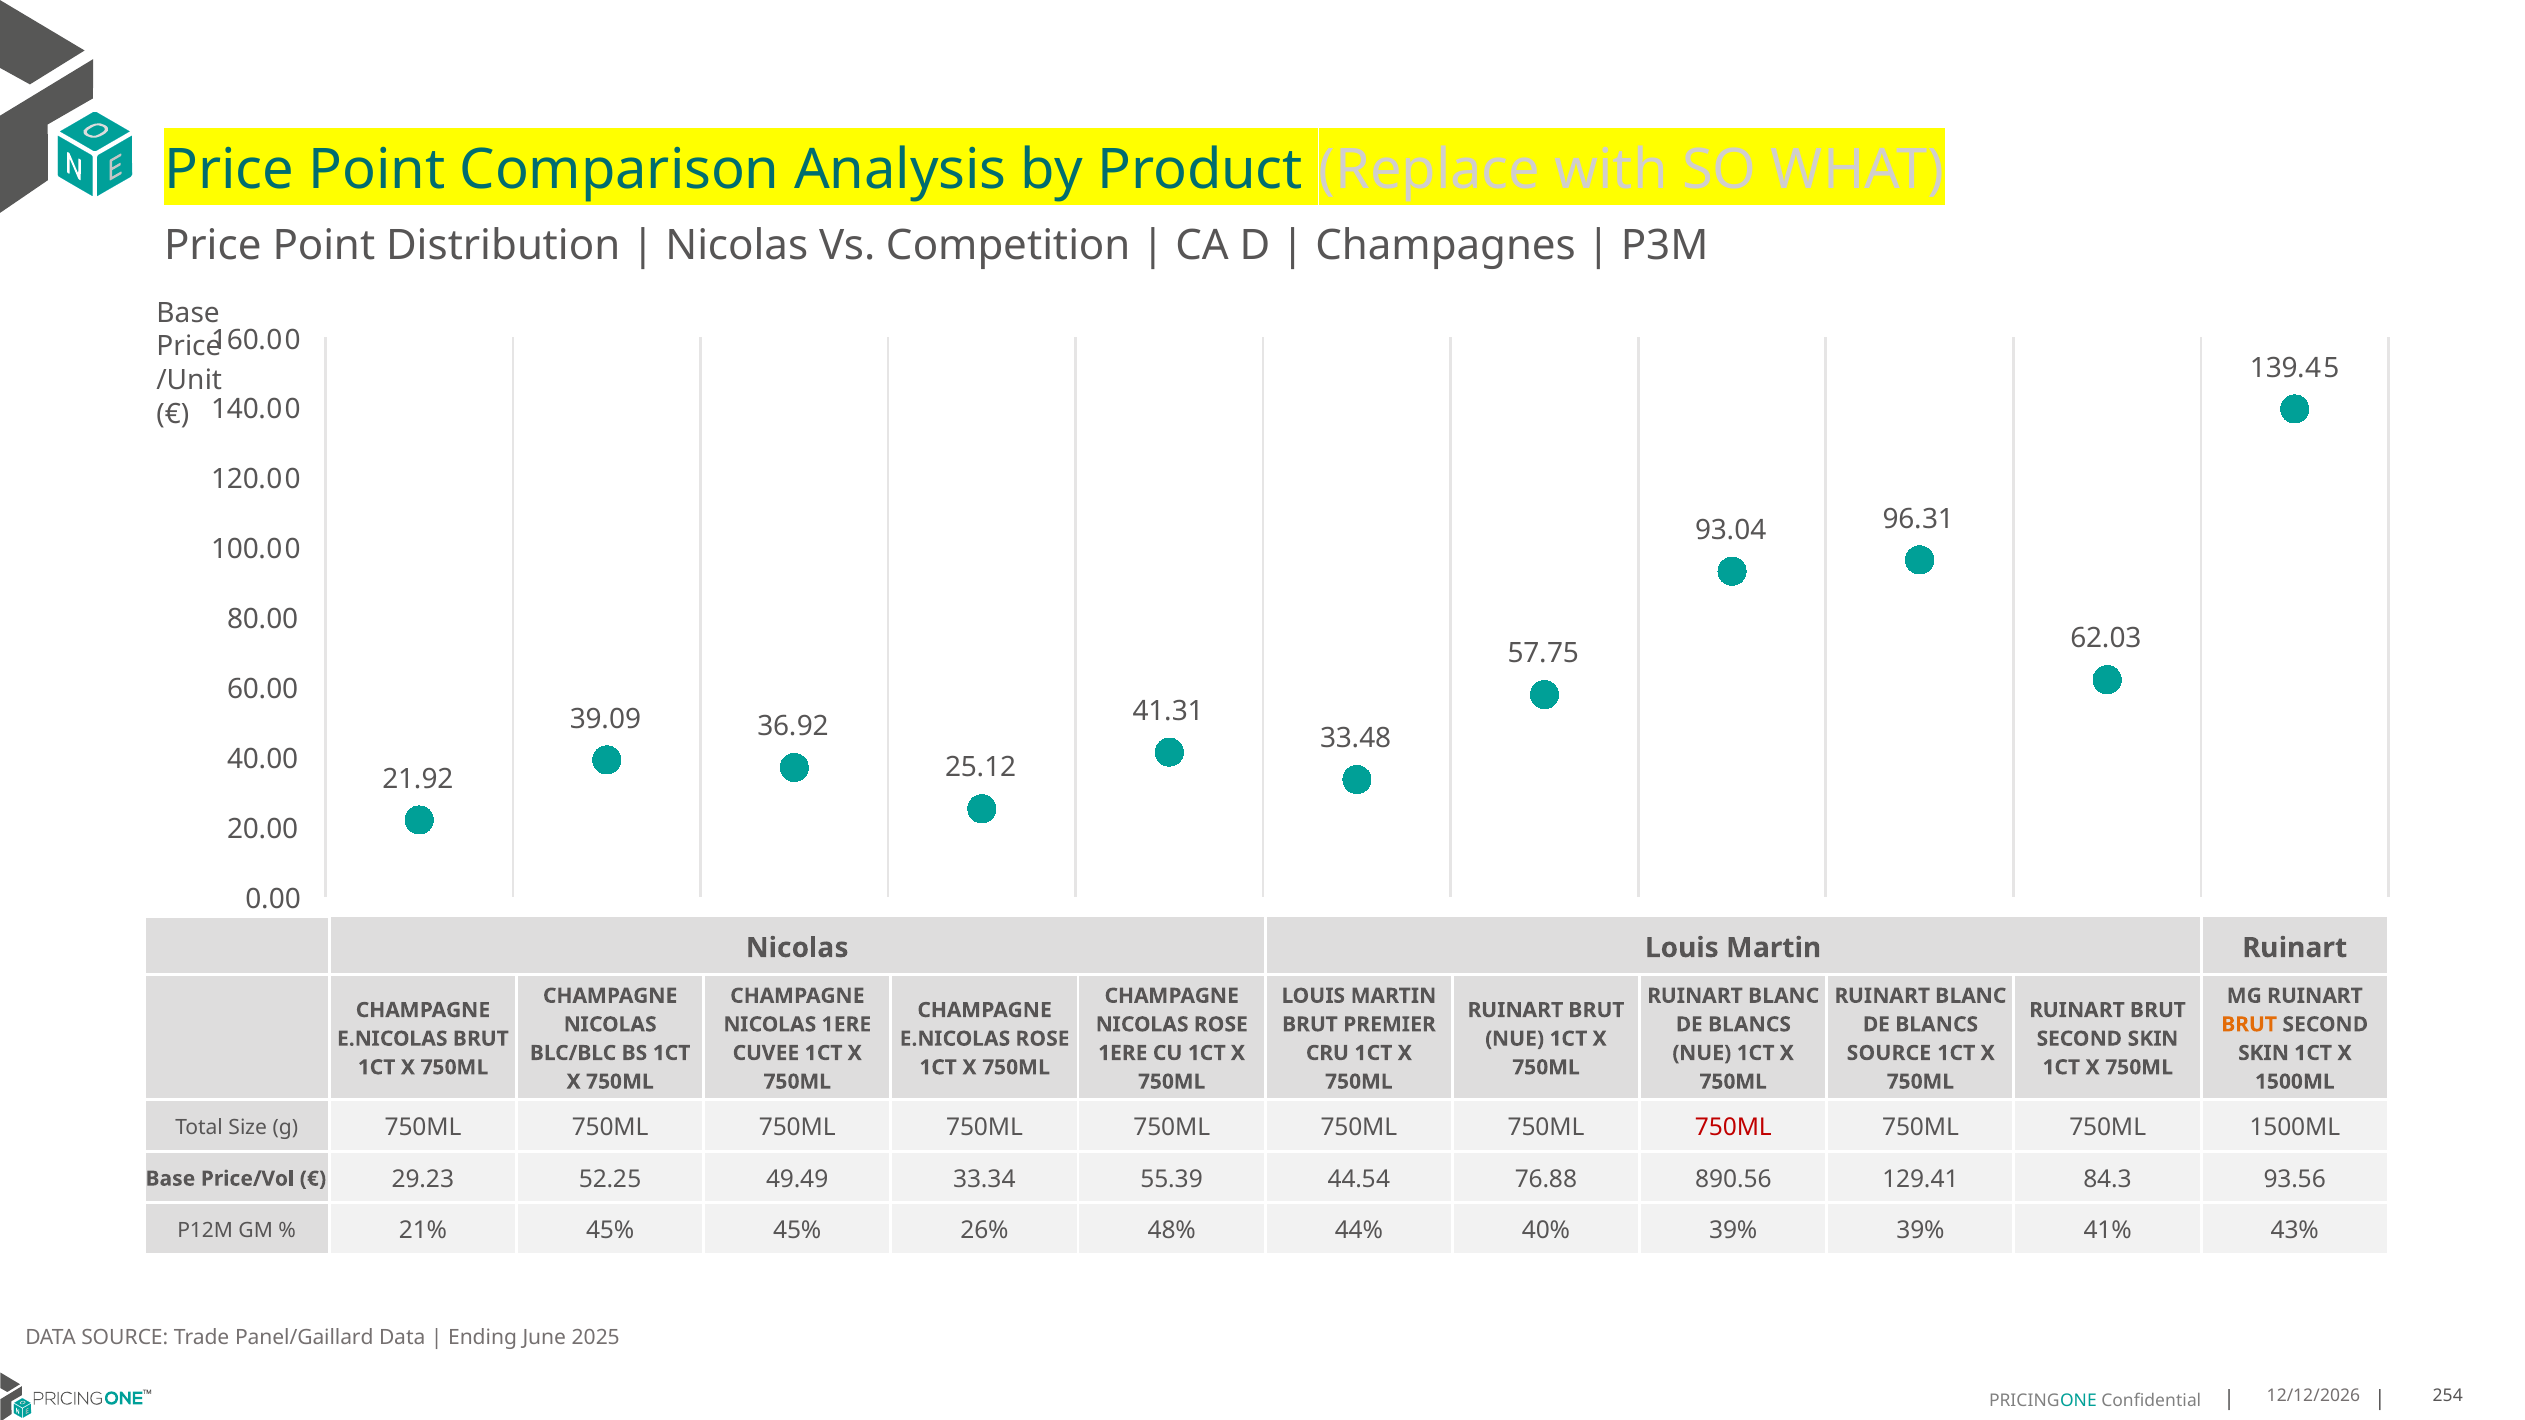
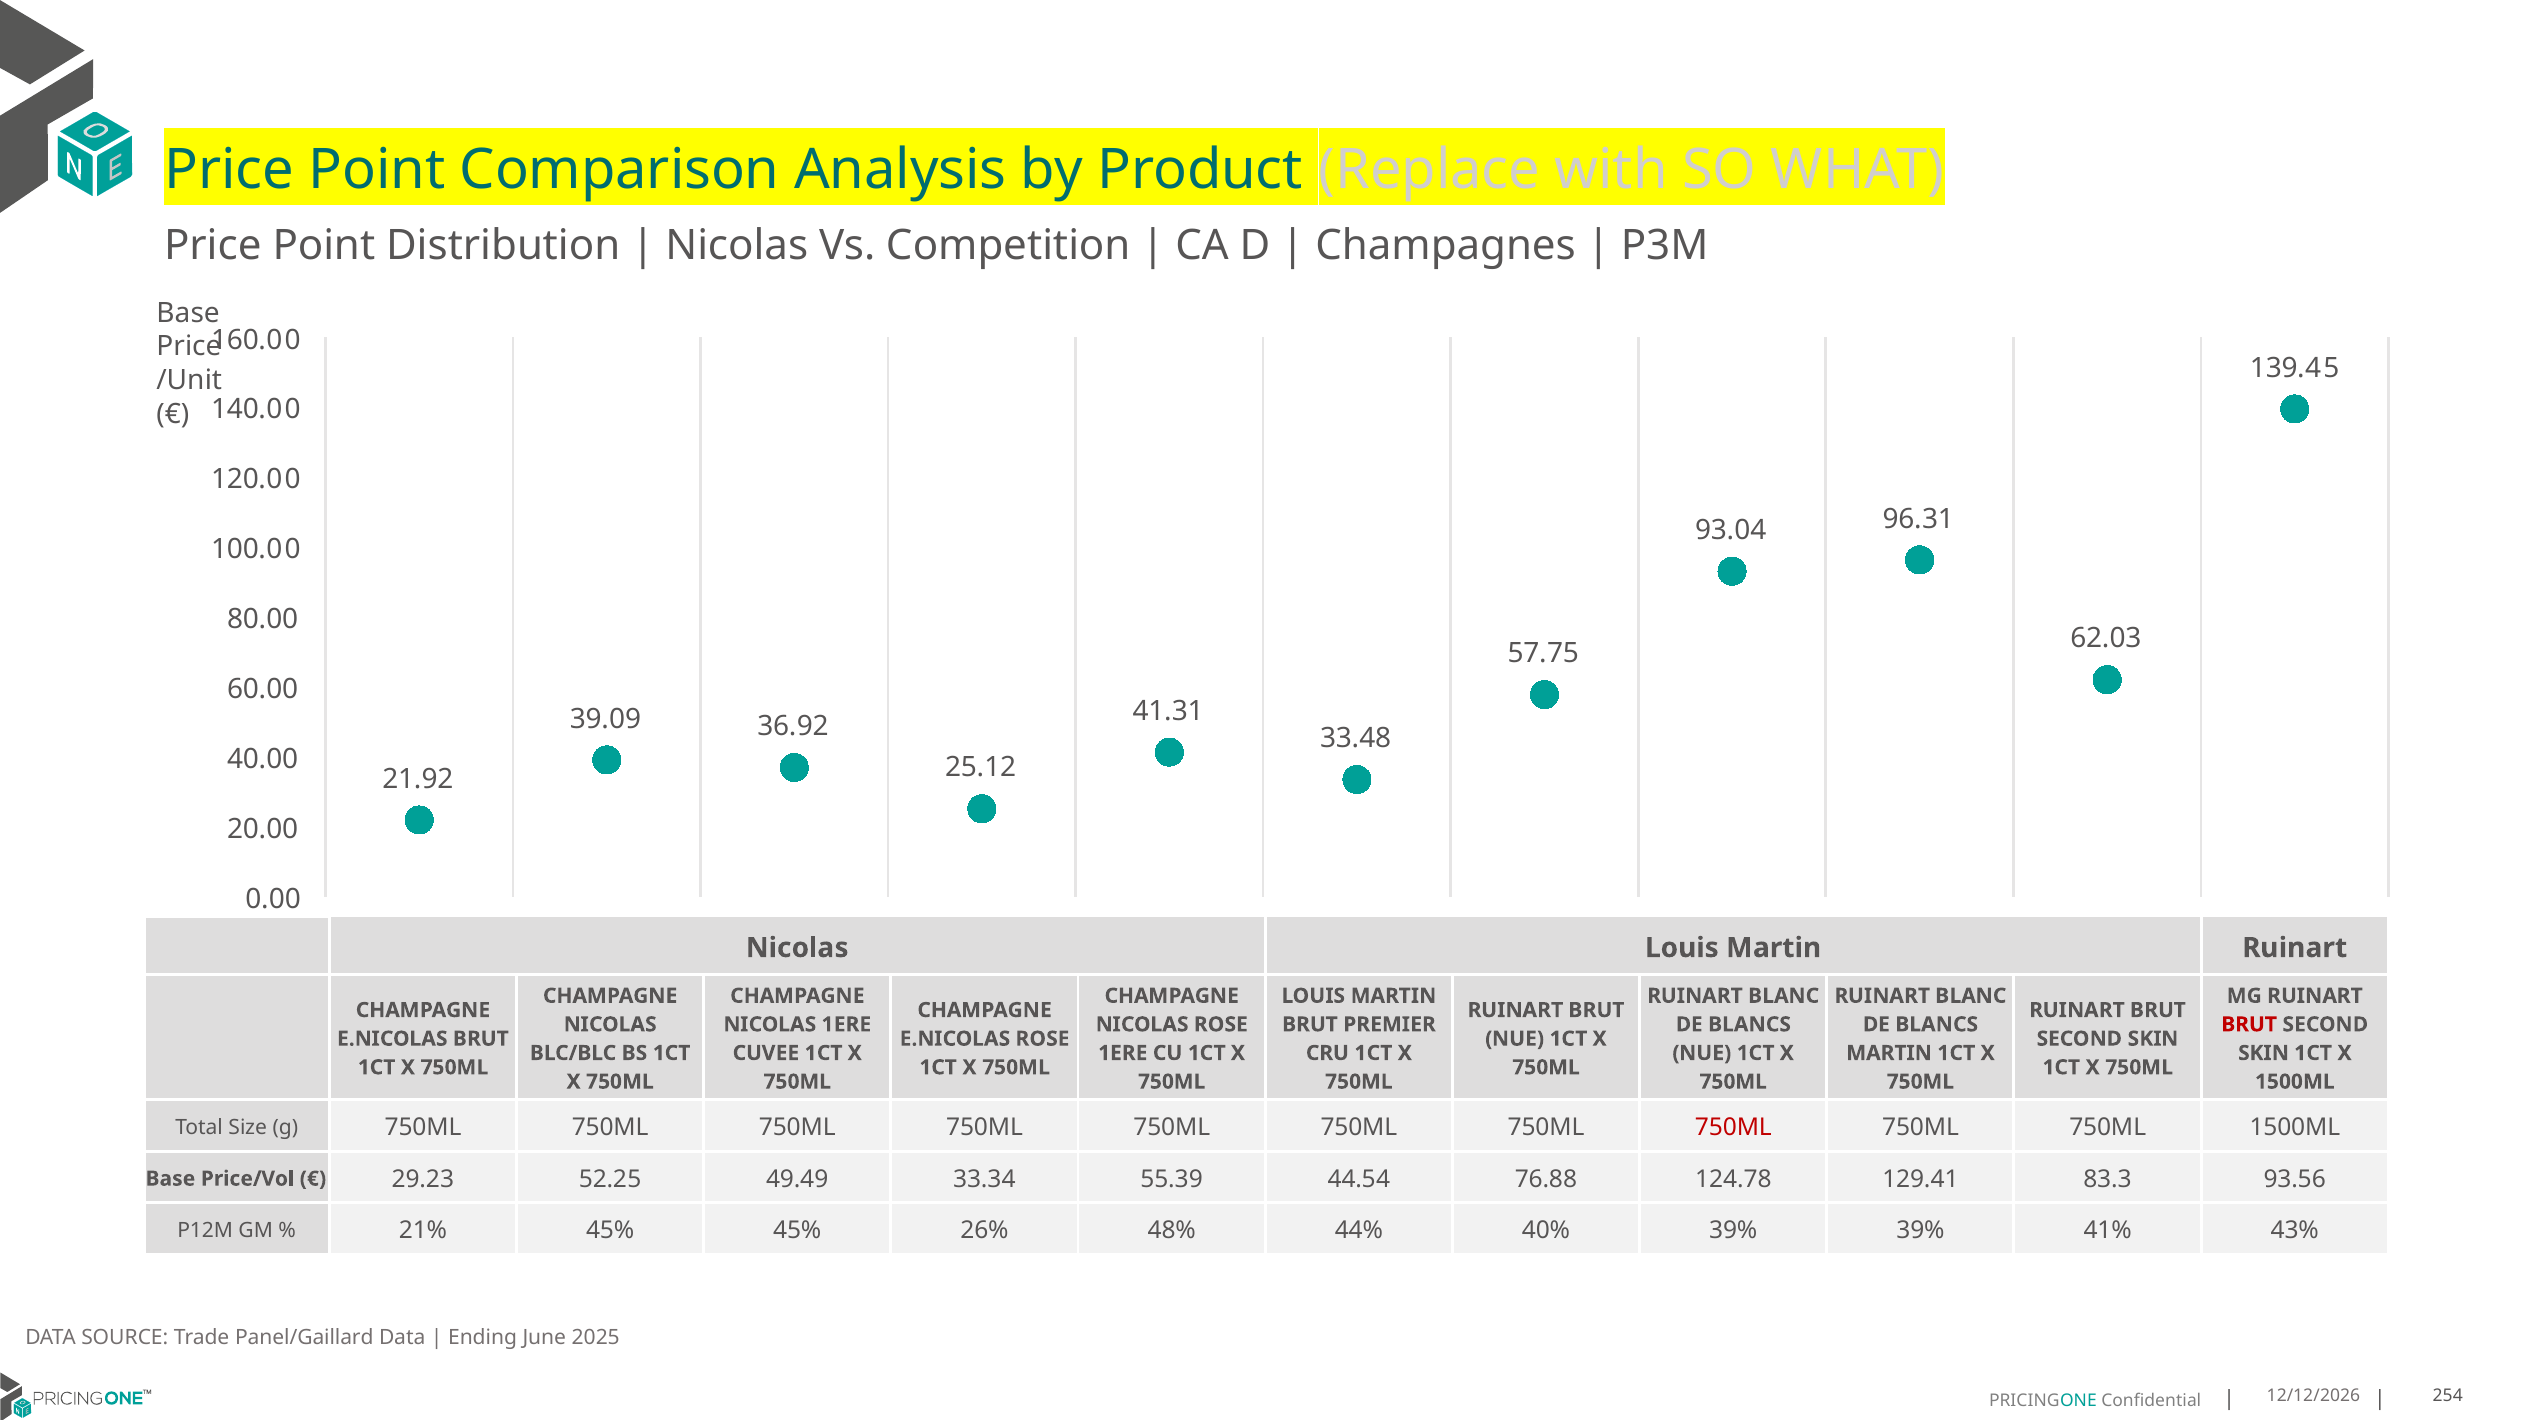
BRUT at (2249, 1025) colour: orange -> red
SOURCE at (1889, 1053): SOURCE -> MARTIN
890.56: 890.56 -> 124.78
84.3: 84.3 -> 83.3
